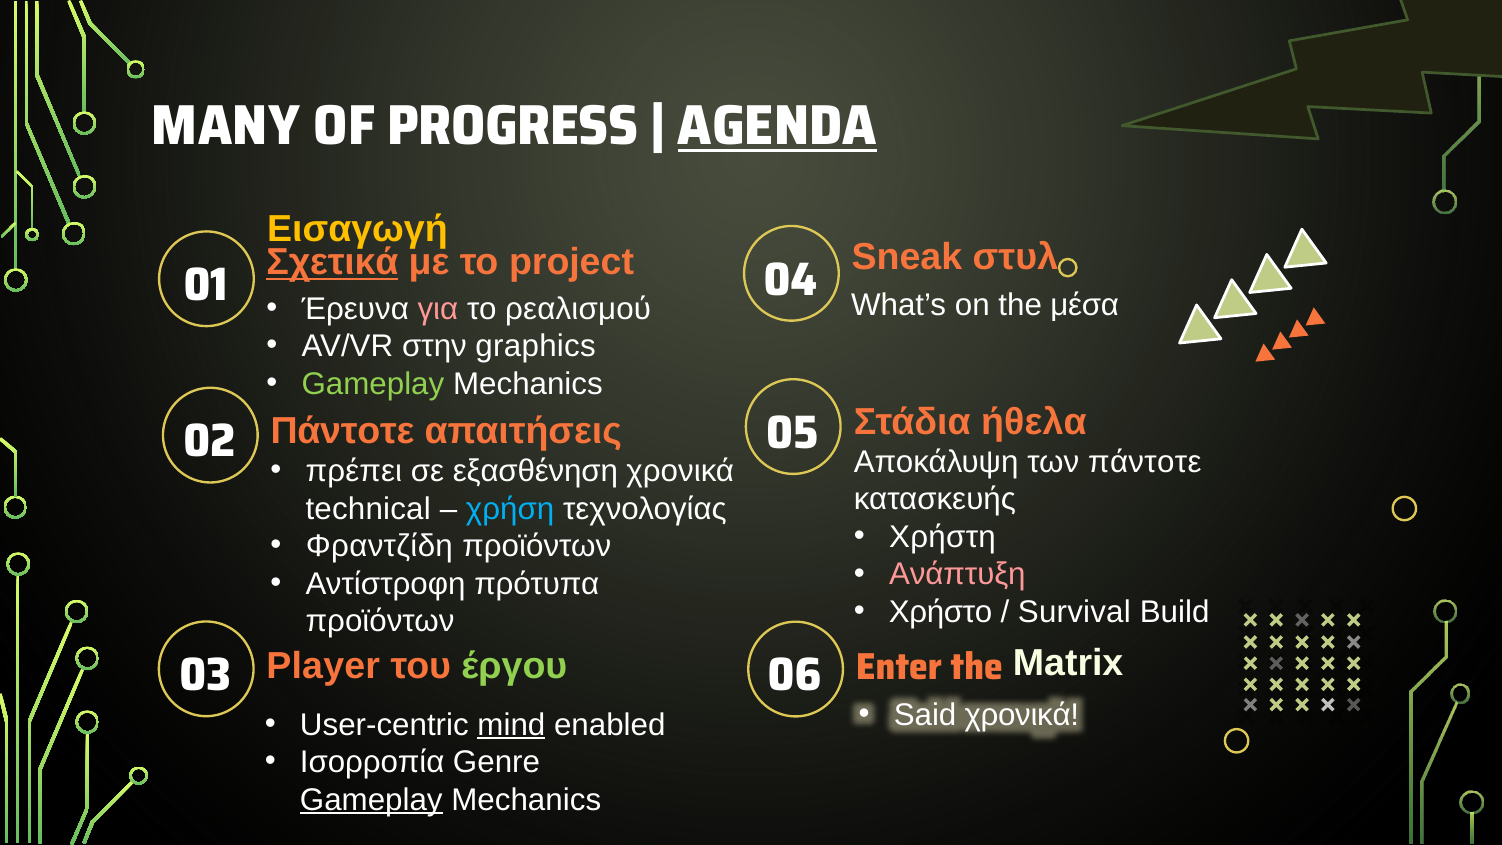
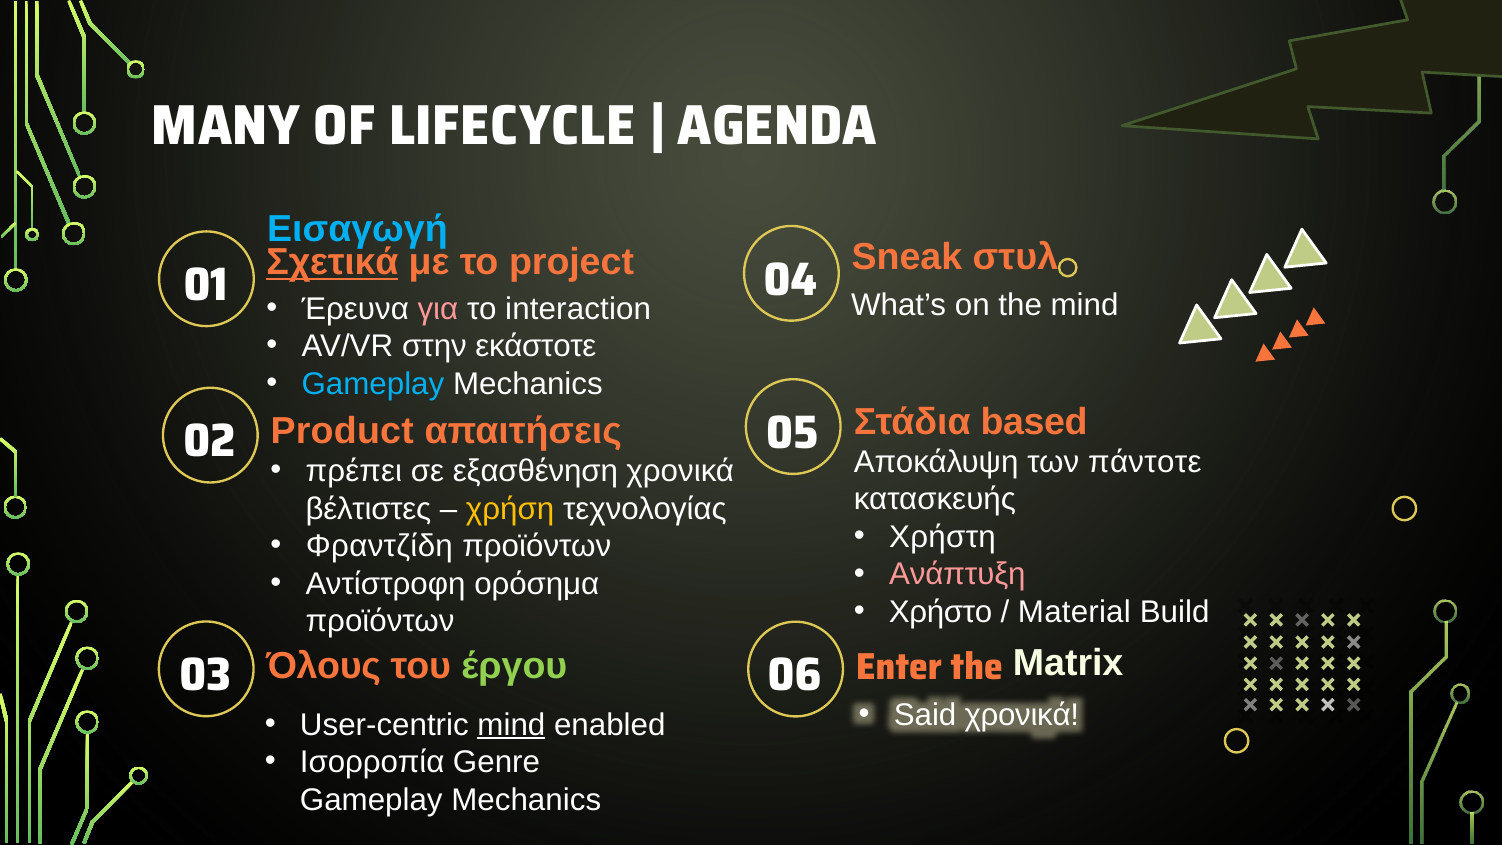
PROGRESS: PROGRESS -> LIFECYCLE
AGENDA underline: present -> none
Εισαγωγή colour: yellow -> light blue
the μέσα: μέσα -> mind
ρεαλισμού: ρεαλισμού -> interaction
graphics: graphics -> εκάστοτε
Gameplay at (373, 384) colour: light green -> light blue
ήθελα: ήθελα -> based
Πάντοτε at (342, 431): Πάντοτε -> Product
technical: technical -> βέλτιστες
χρήση colour: light blue -> yellow
πρότυπα: πρότυπα -> ορόσημα
Survival: Survival -> Material
Player: Player -> Όλους
Gameplay at (371, 800) underline: present -> none
